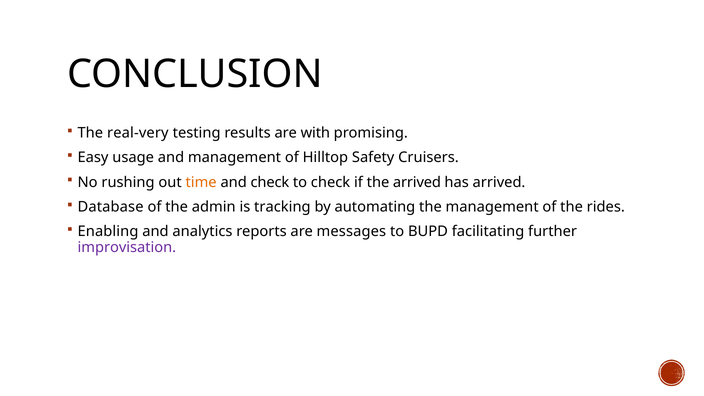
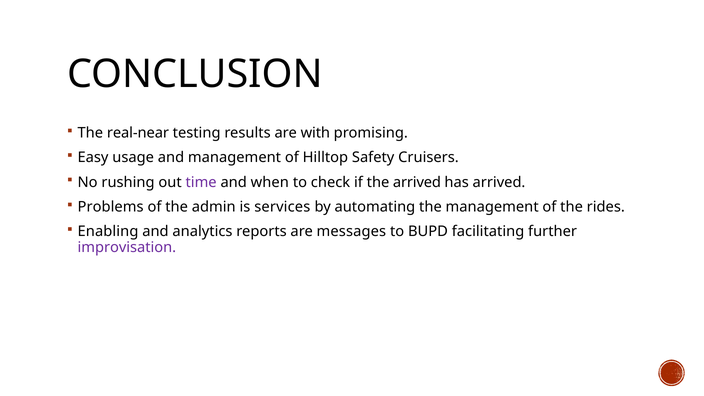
real-very: real-very -> real-near
time colour: orange -> purple
and check: check -> when
Database: Database -> Problems
tracking: tracking -> services
